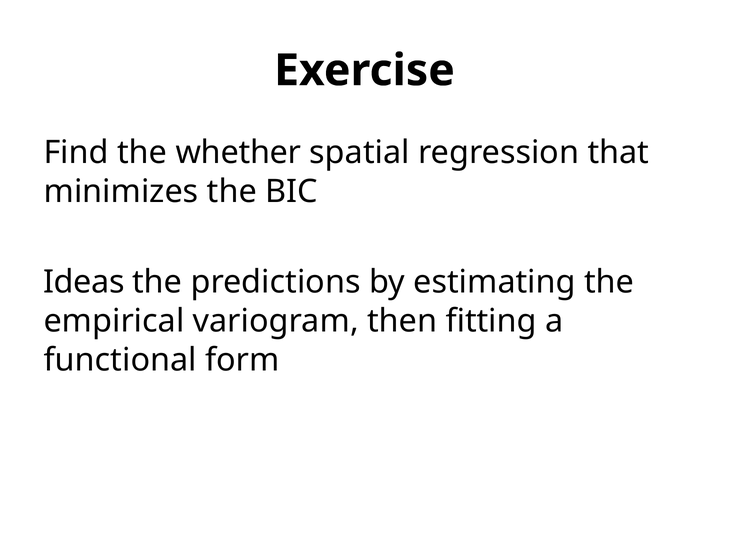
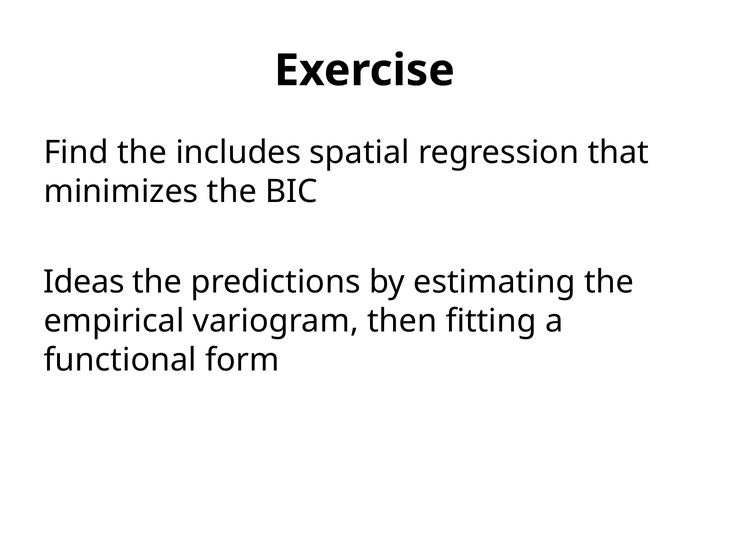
whether: whether -> includes
